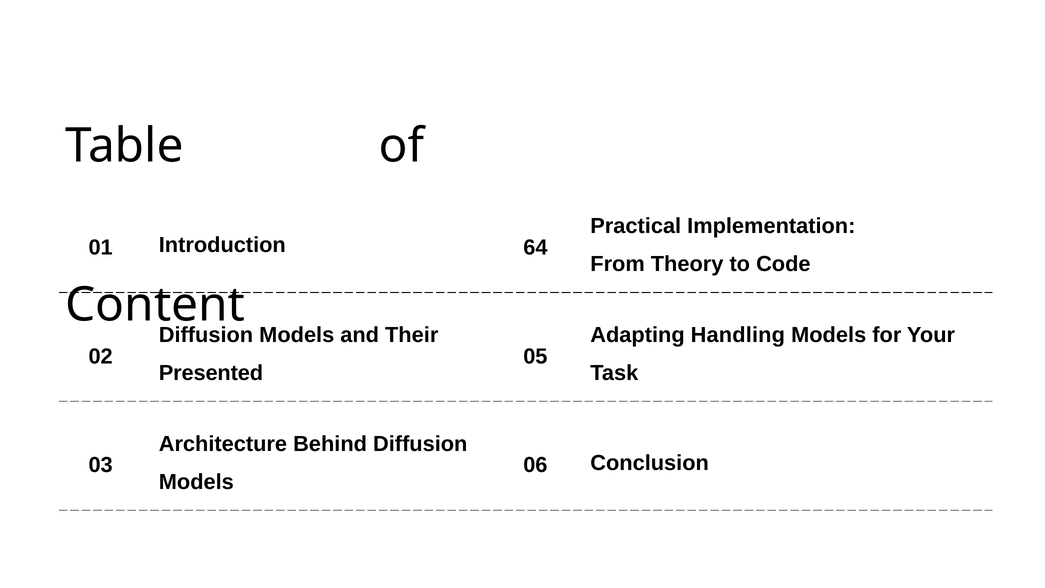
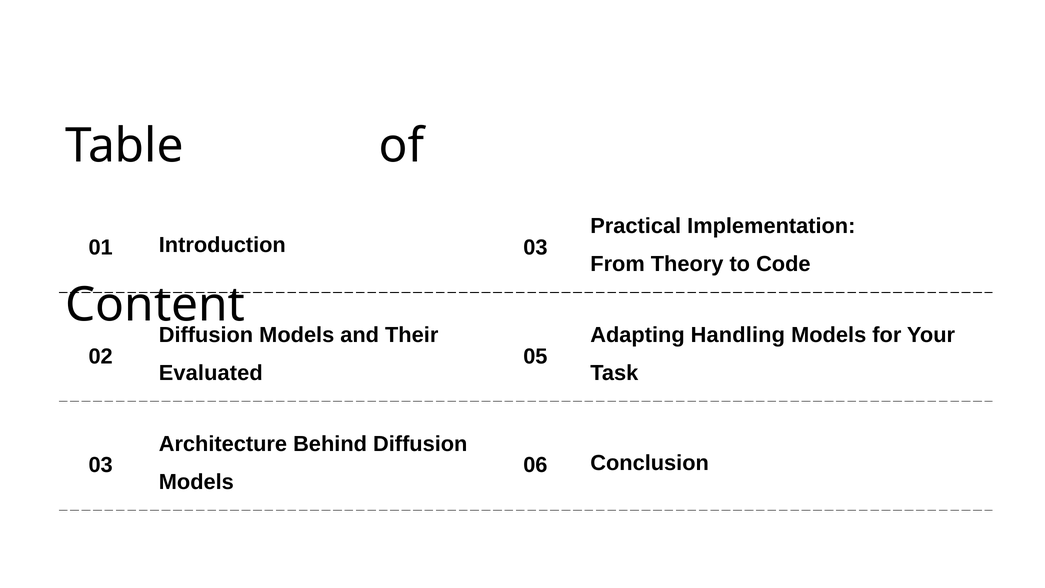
Introduction 64: 64 -> 03
Presented: Presented -> Evaluated
